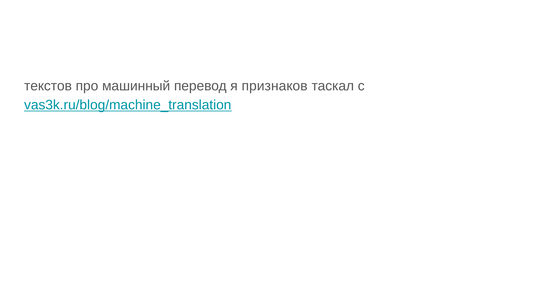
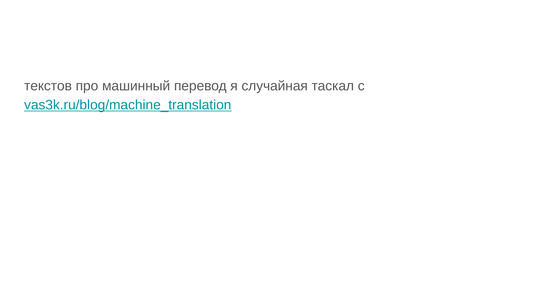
признаков: признаков -> случайная
